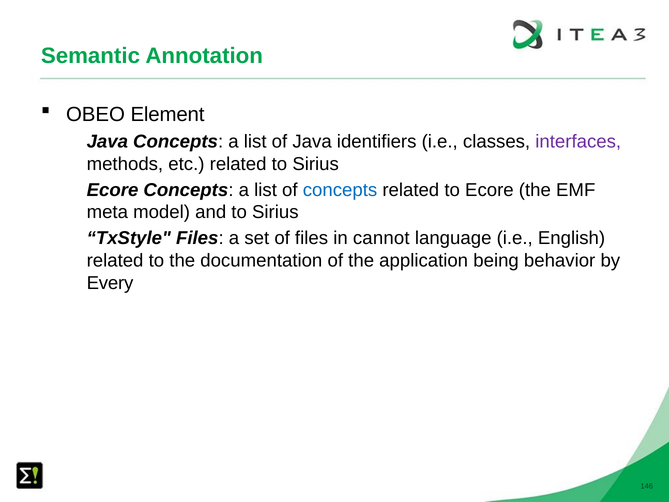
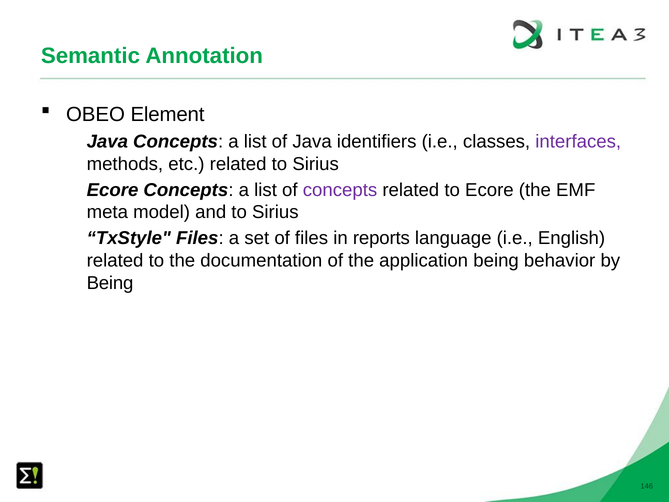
concepts at (340, 190) colour: blue -> purple
cannot: cannot -> reports
Every at (110, 283): Every -> Being
